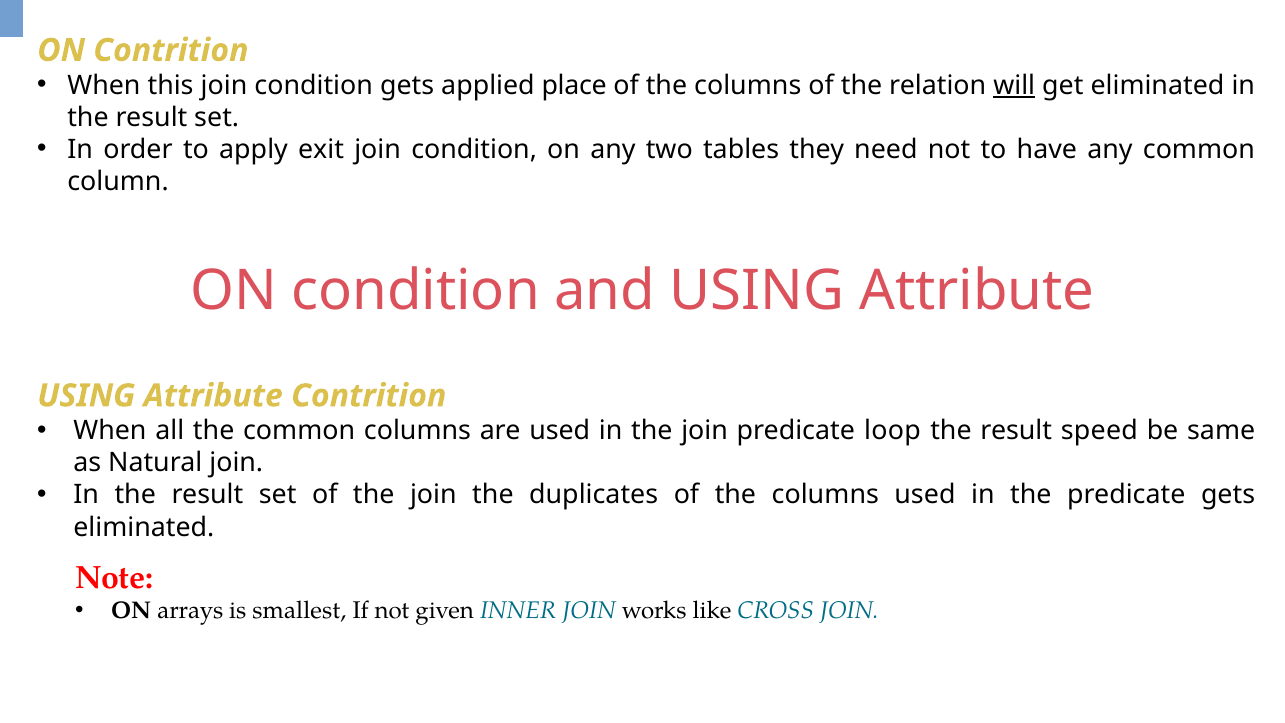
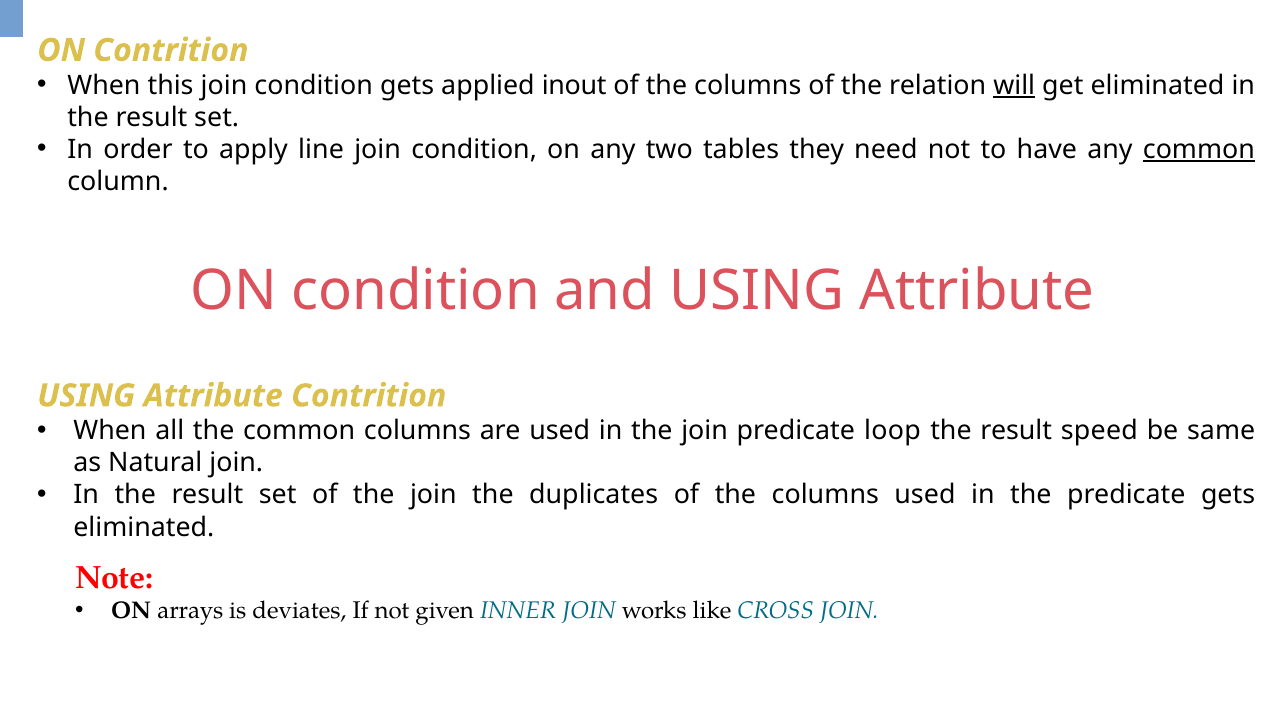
place: place -> inout
exit: exit -> line
common at (1199, 150) underline: none -> present
smallest: smallest -> deviates
